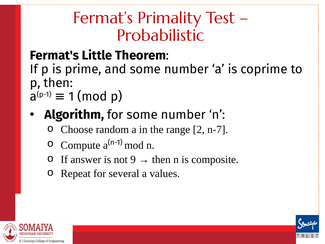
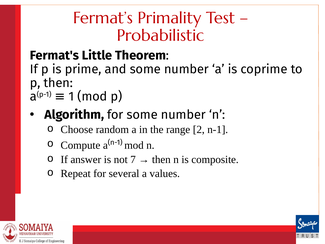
n-7: n-7 -> n-1
9: 9 -> 7
